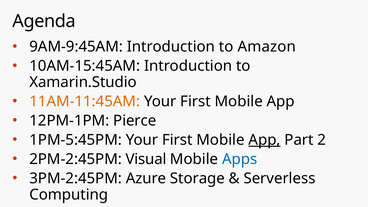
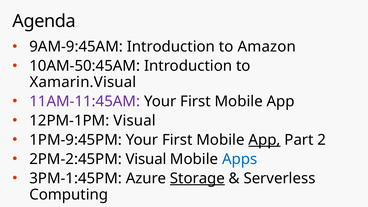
10AM-15:45AM: 10AM-15:45AM -> 10AM-50:45AM
Xamarin.Studio: Xamarin.Studio -> Xamarin.Visual
11AM-11:45AM colour: orange -> purple
12PM-1PM Pierce: Pierce -> Visual
1PM-5:45PM: 1PM-5:45PM -> 1PM-9:45PM
3PM-2:45PM: 3PM-2:45PM -> 3PM-1:45PM
Storage underline: none -> present
